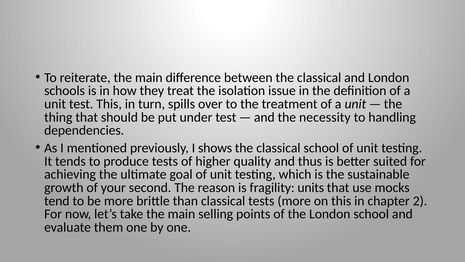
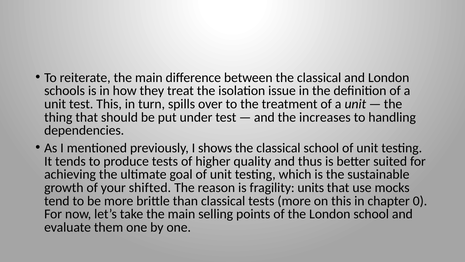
necessity: necessity -> increases
second: second -> shifted
2: 2 -> 0
